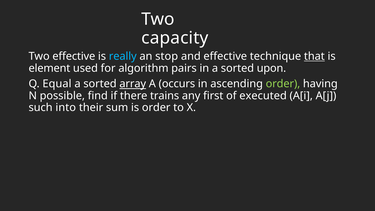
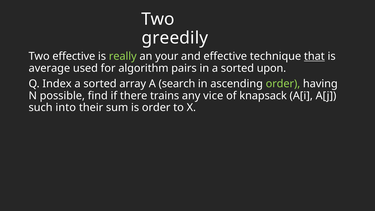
capacity: capacity -> greedily
really colour: light blue -> light green
stop: stop -> your
element: element -> average
Equal: Equal -> Index
array underline: present -> none
occurs: occurs -> search
first: first -> vice
executed: executed -> knapsack
